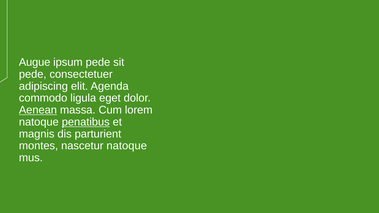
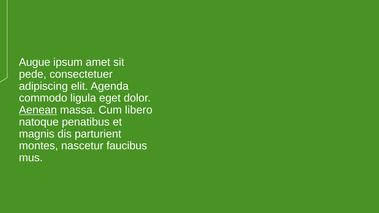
ipsum pede: pede -> amet
lorem: lorem -> libero
penatibus underline: present -> none
nascetur natoque: natoque -> faucibus
